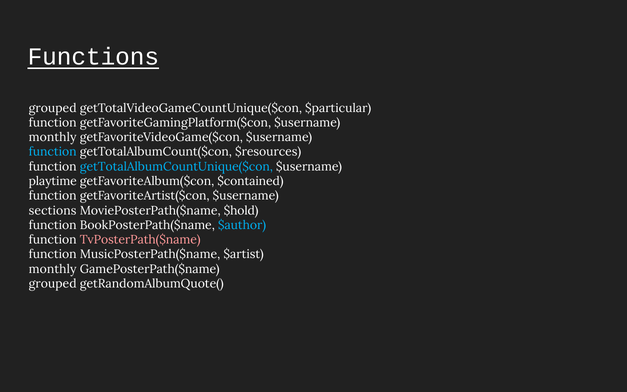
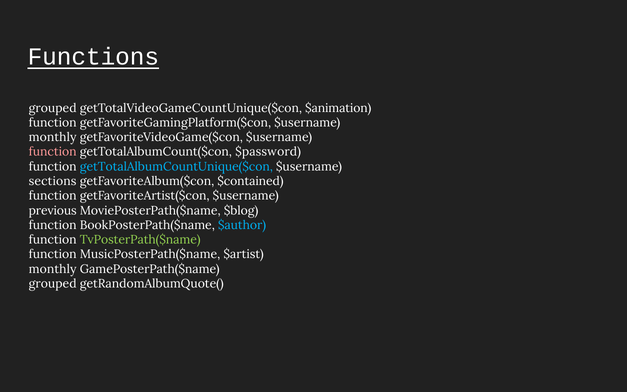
$particular: $particular -> $animation
function at (53, 152) colour: light blue -> pink
$resources: $resources -> $password
playtime: playtime -> sections
sections: sections -> previous
$hold: $hold -> $blog
TvPosterPath($name colour: pink -> light green
